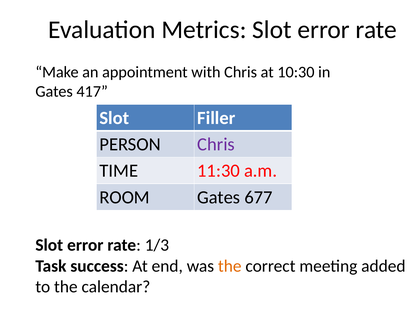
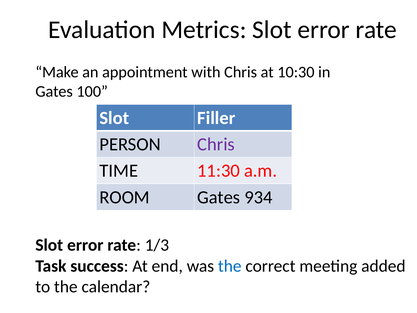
417: 417 -> 100
677: 677 -> 934
the at (230, 266) colour: orange -> blue
